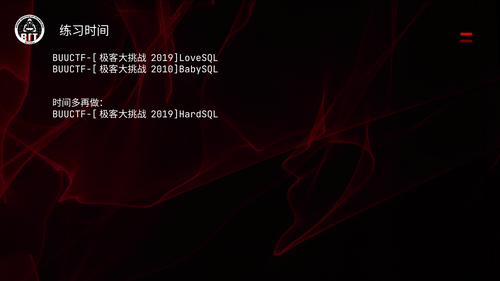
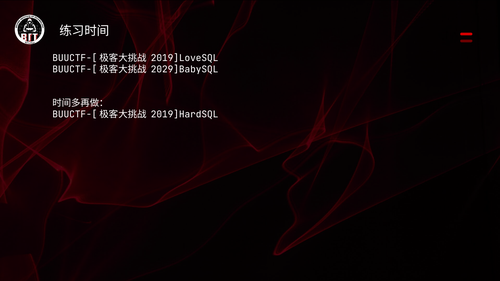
2010]BabySQL: 2010]BabySQL -> 2029]BabySQL
